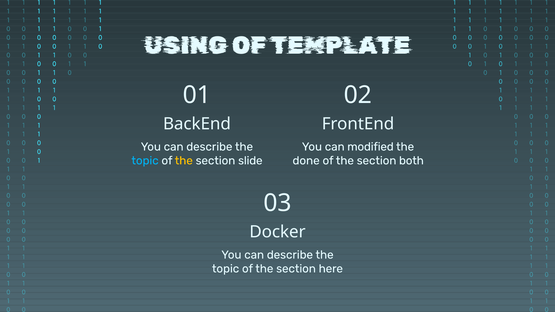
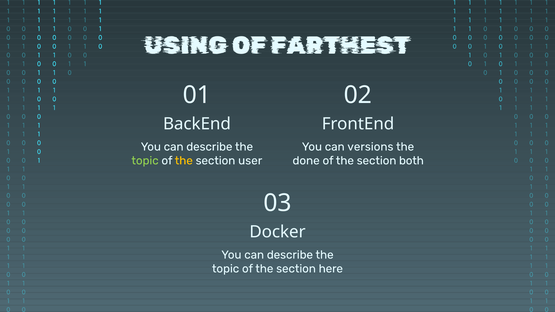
TEMPLATE: TEMPLATE -> FARTHEST
modified: modified -> versions
topic at (145, 161) colour: light blue -> light green
slide: slide -> user
